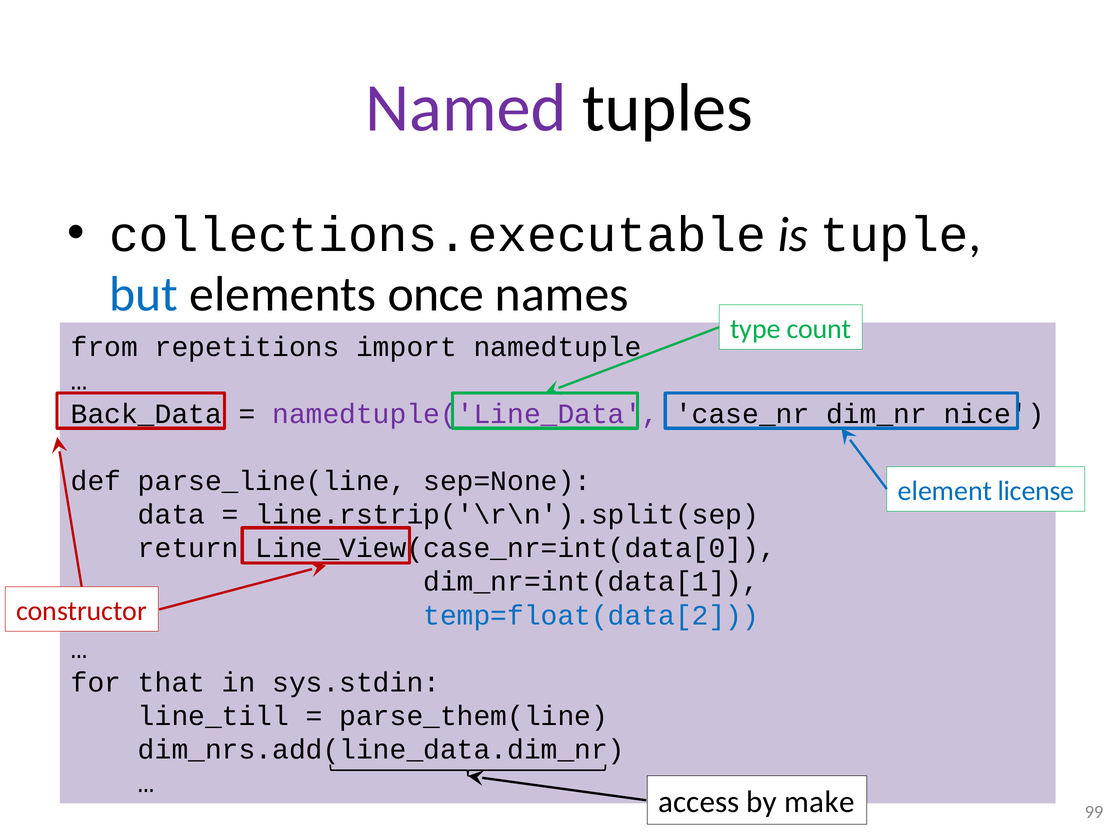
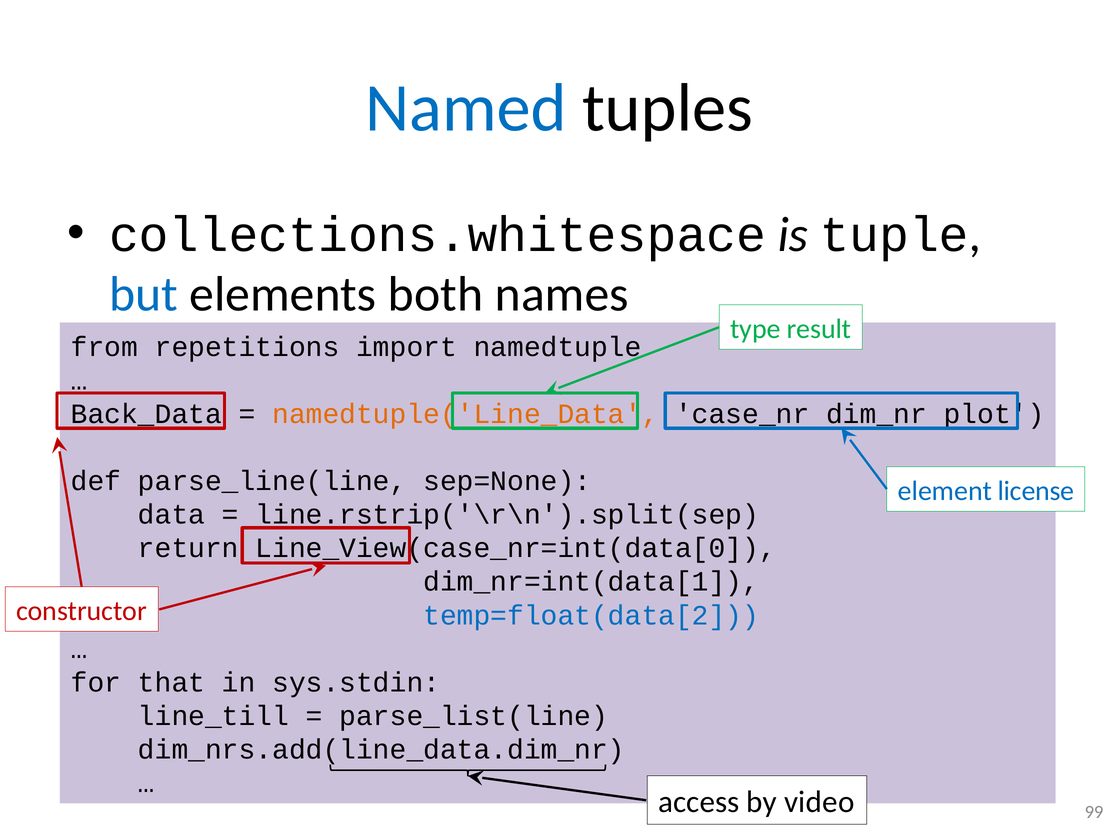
Named colour: purple -> blue
collections.executable: collections.executable -> collections.whitespace
once: once -> both
count: count -> result
namedtuple('Line_Data colour: purple -> orange
nice: nice -> plot
parse_them(line: parse_them(line -> parse_list(line
make: make -> video
